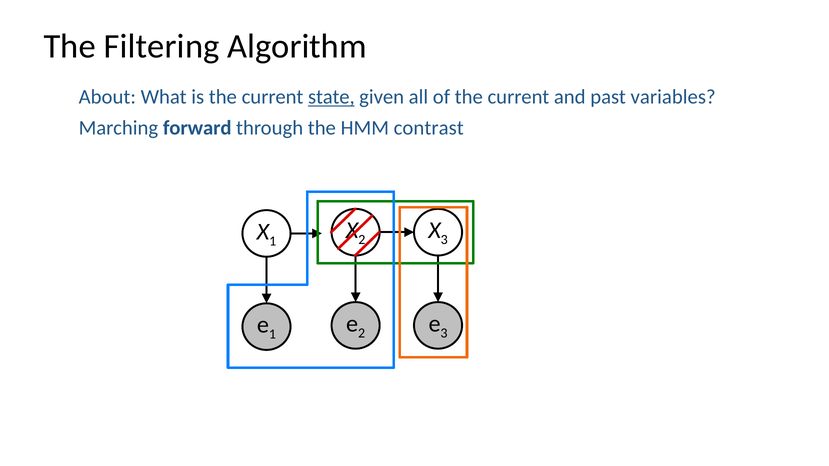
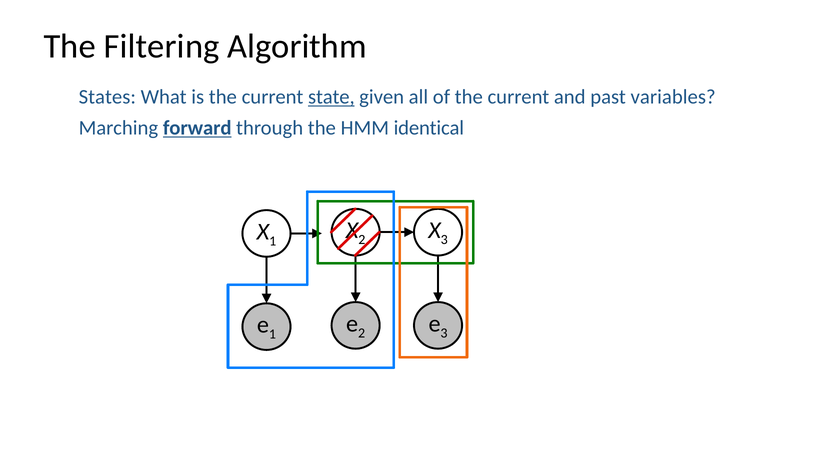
About: About -> States
forward underline: none -> present
contrast: contrast -> identical
